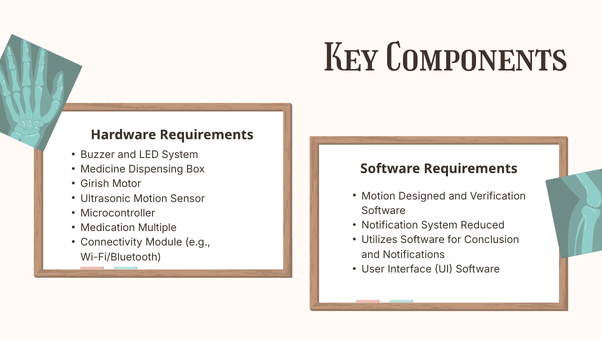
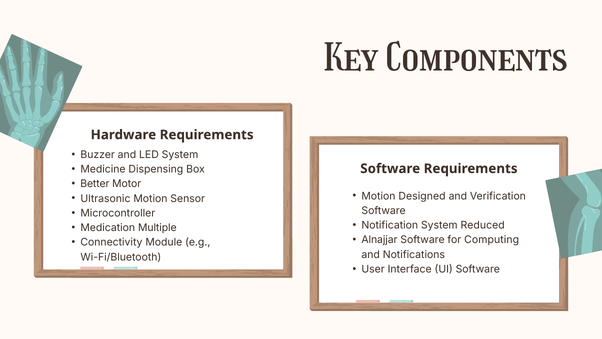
Girish: Girish -> Better
Utilizes: Utilizes -> Alnajjar
Conclusion: Conclusion -> Computing
